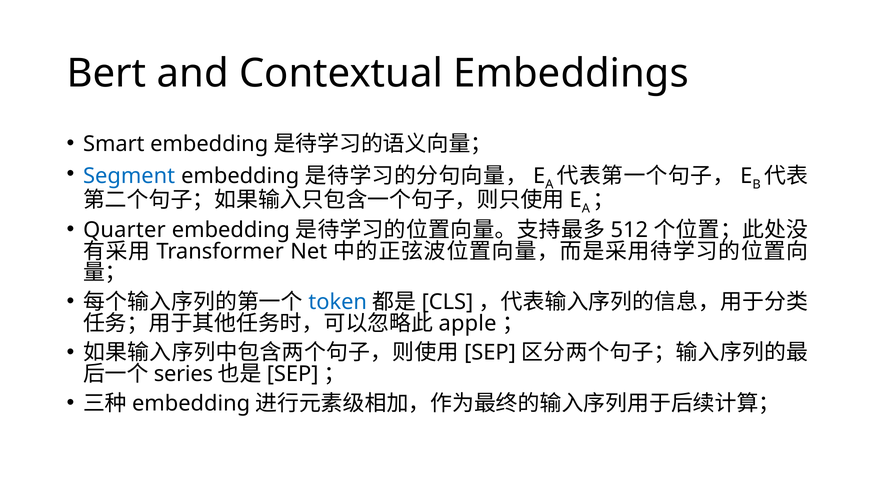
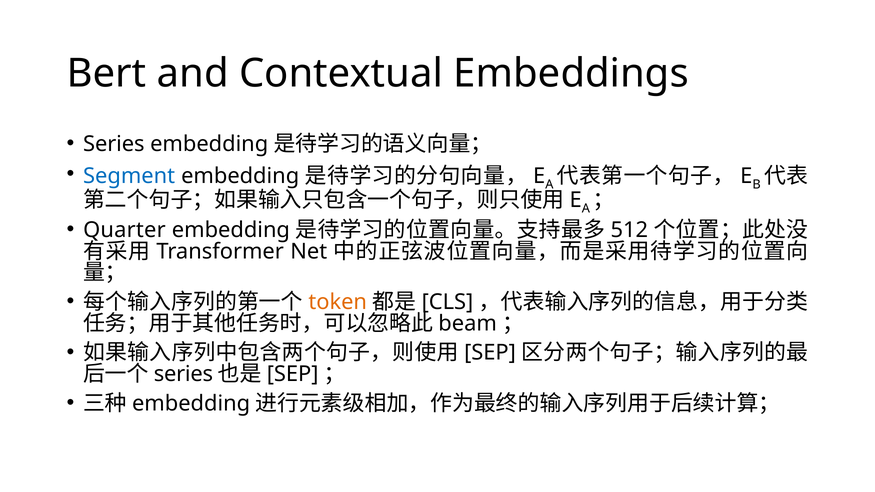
Smart at (114, 144): Smart -> Series
token colour: blue -> orange
apple: apple -> beam
